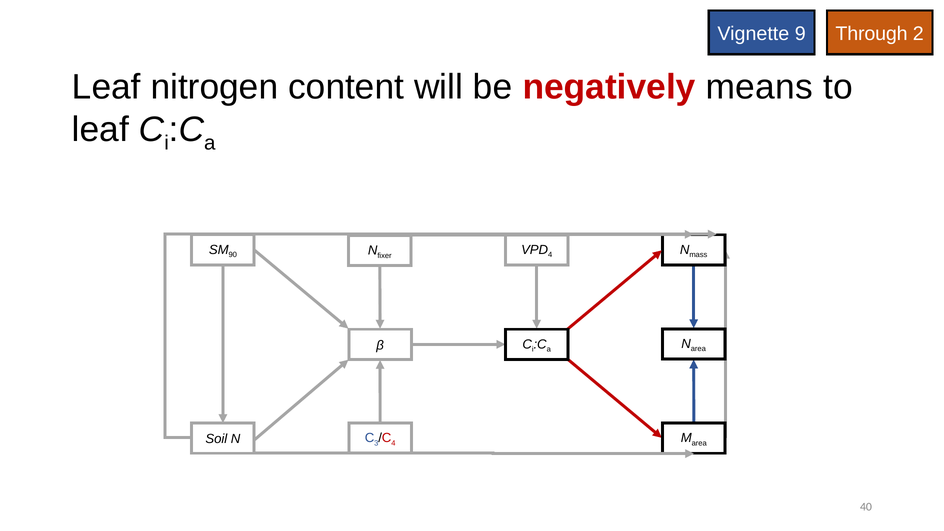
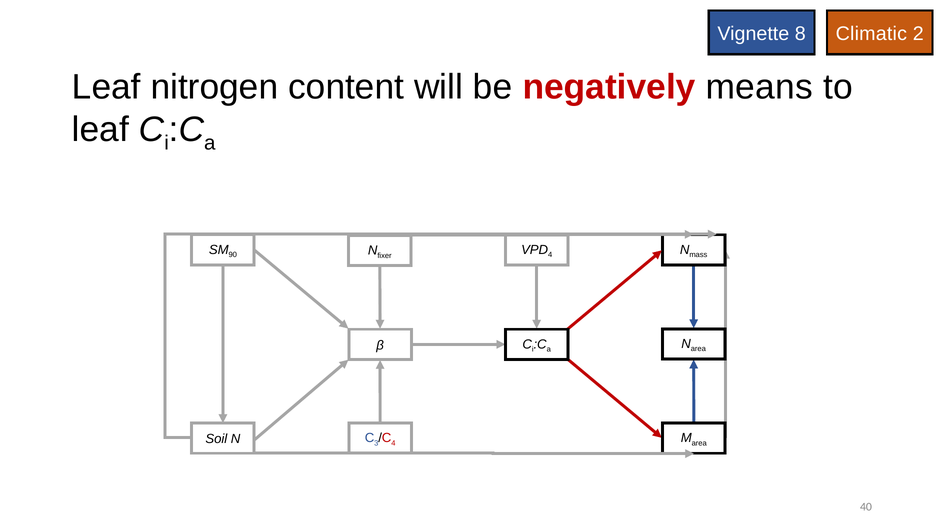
9: 9 -> 8
Through: Through -> Climatic
